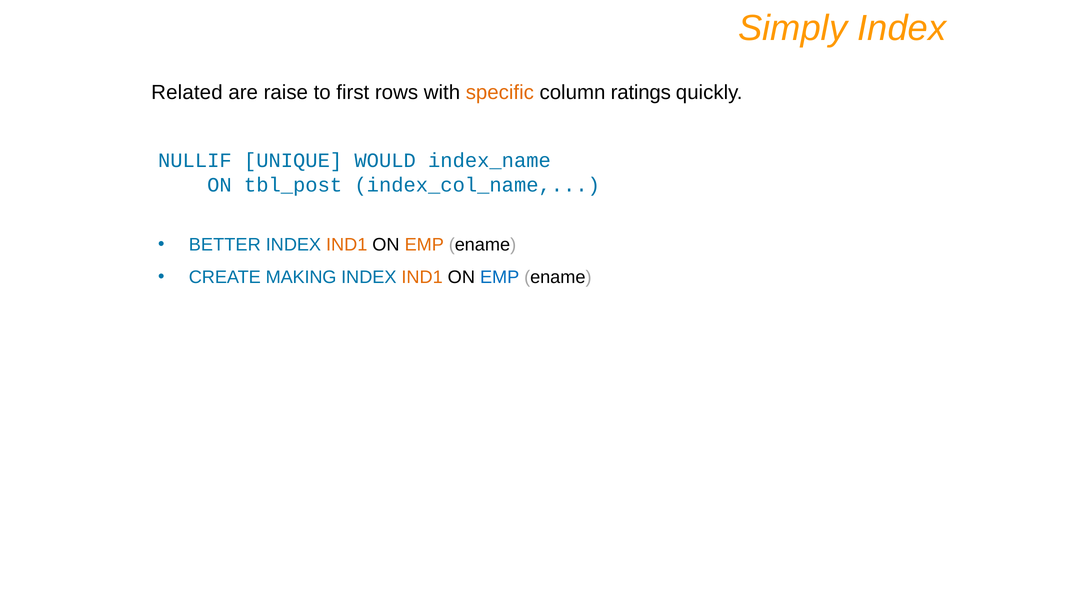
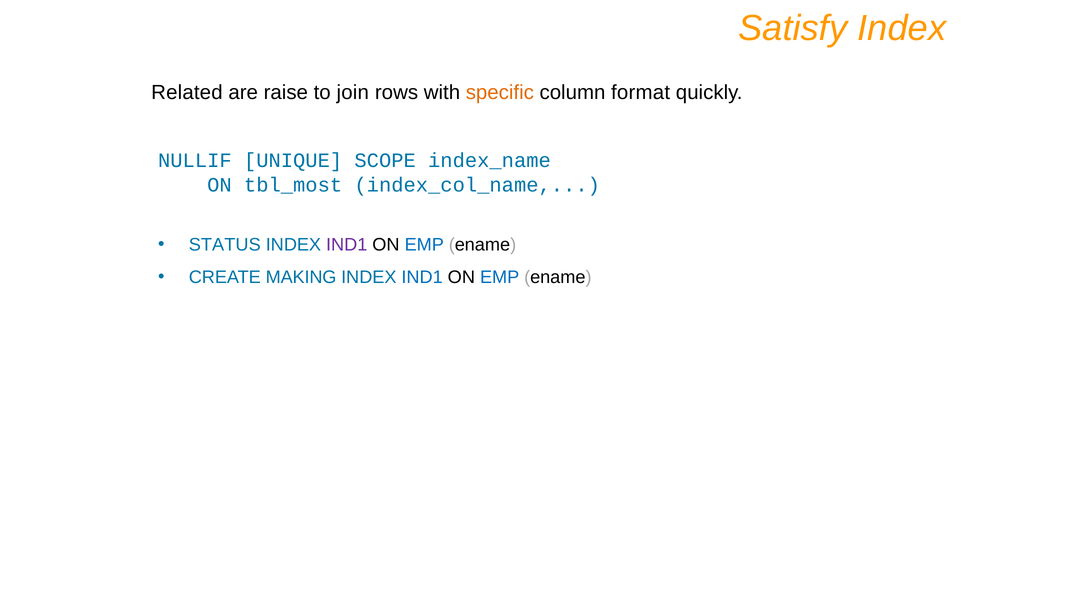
Simply: Simply -> Satisfy
first: first -> join
ratings: ratings -> format
WOULD: WOULD -> SCOPE
tbl_post: tbl_post -> tbl_most
BETTER: BETTER -> STATUS
IND1 at (347, 245) colour: orange -> purple
EMP at (424, 245) colour: orange -> blue
IND1 at (422, 278) colour: orange -> blue
